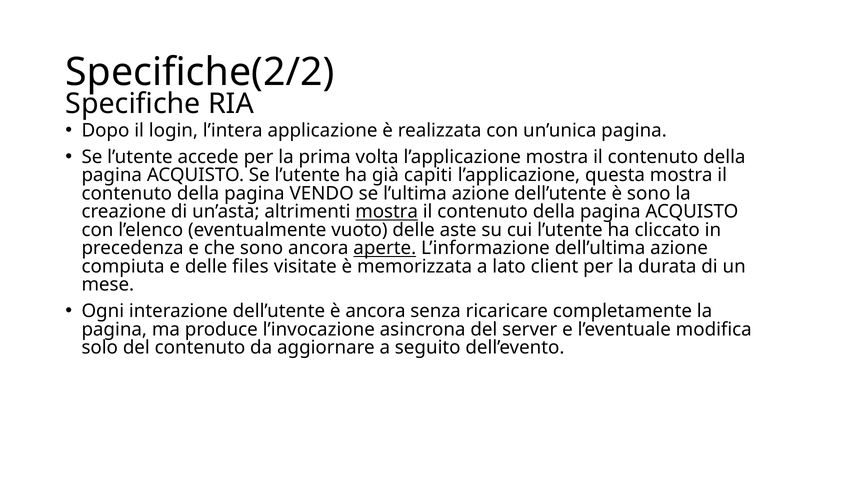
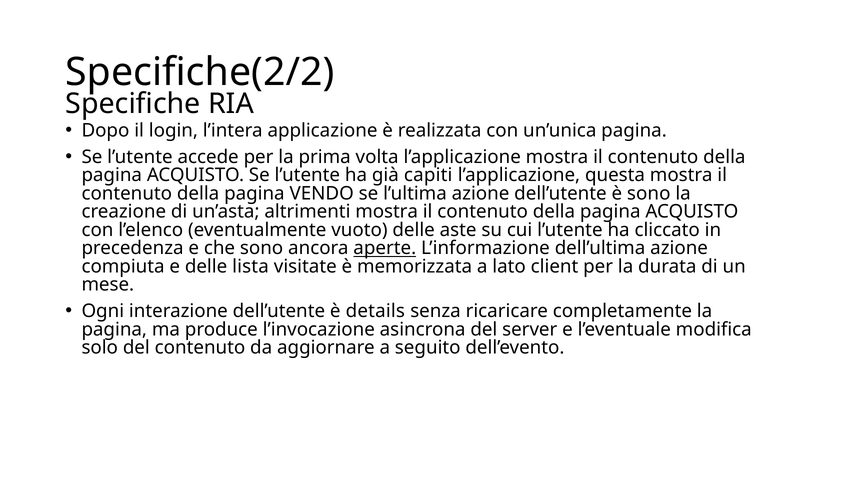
mostra at (387, 212) underline: present -> none
files: files -> lista
è ancora: ancora -> details
